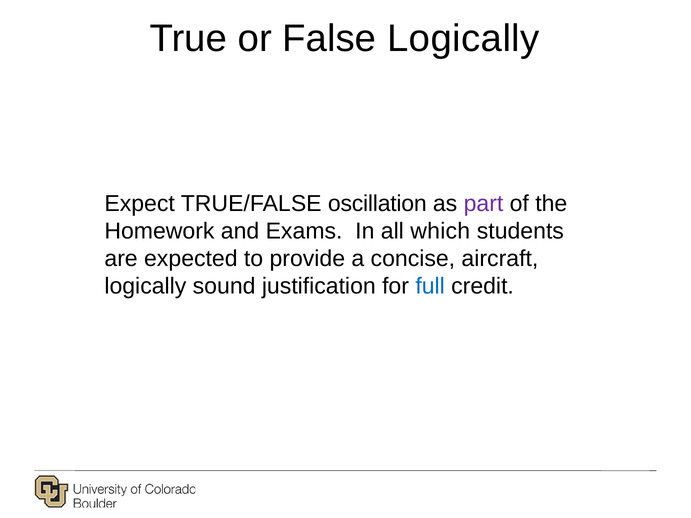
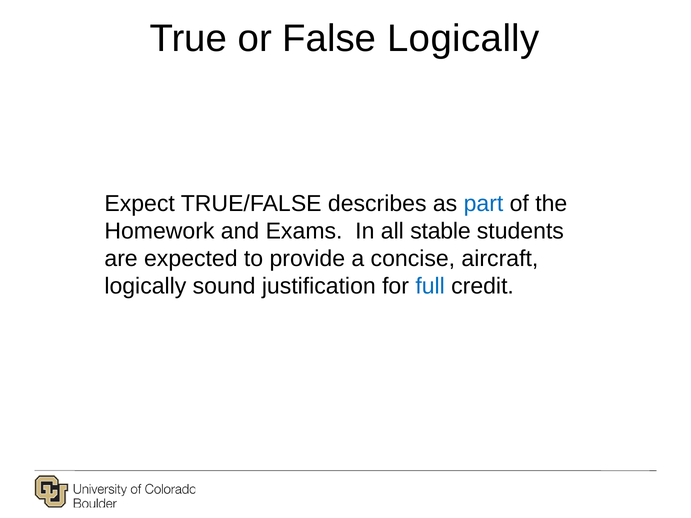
oscillation: oscillation -> describes
part colour: purple -> blue
which: which -> stable
